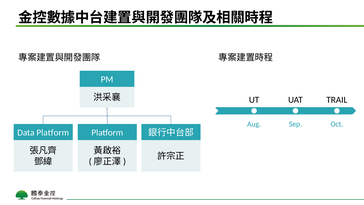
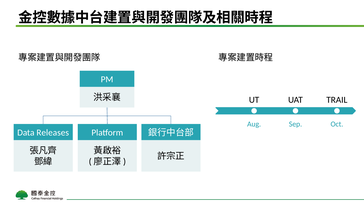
Data Platform: Platform -> Releases
